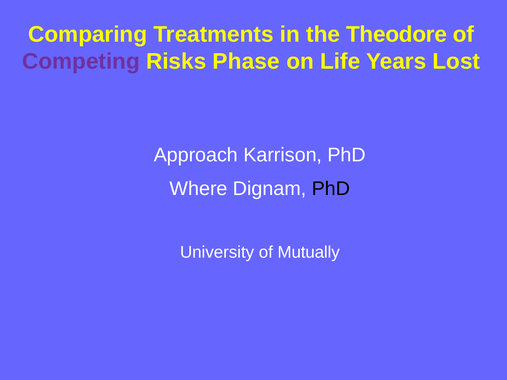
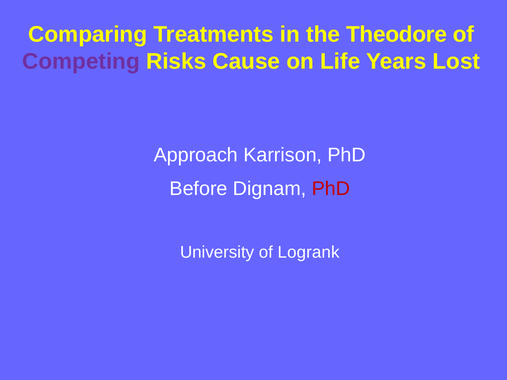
Phase: Phase -> Cause
Where: Where -> Before
PhD at (331, 189) colour: black -> red
Mutually: Mutually -> Logrank
